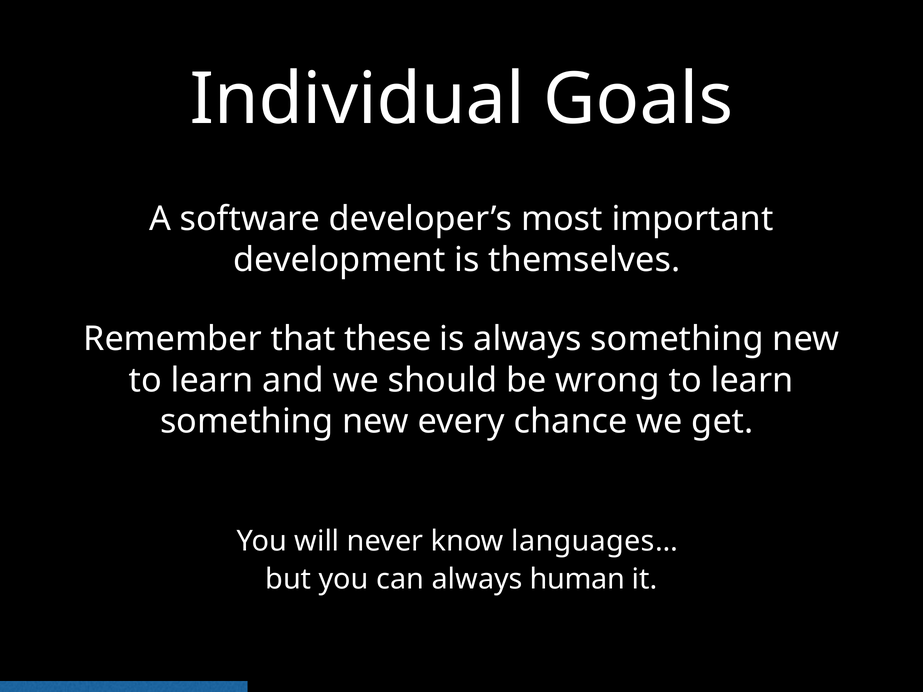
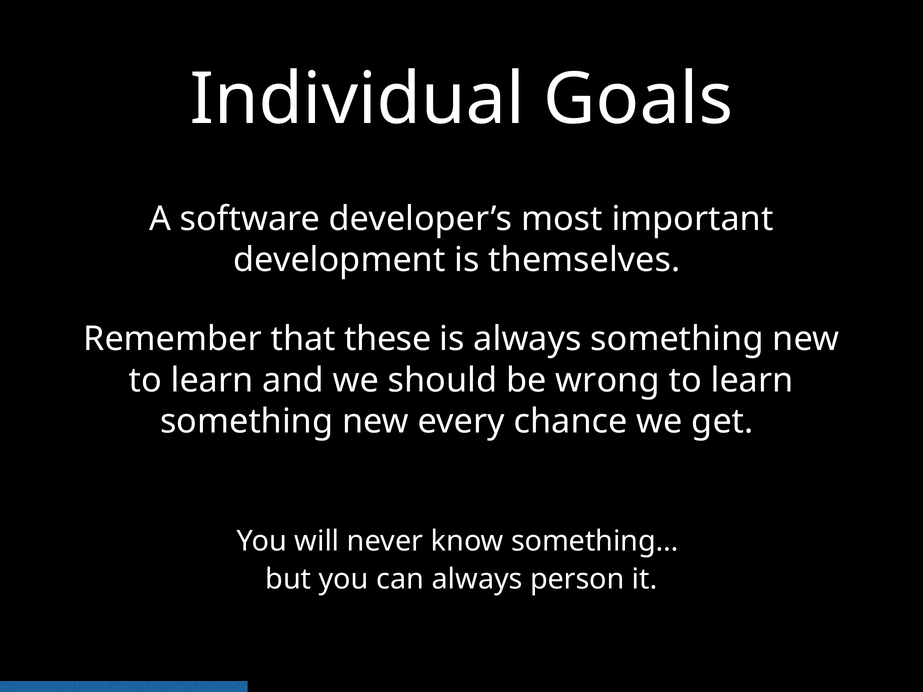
languages…: languages… -> something…
human: human -> person
